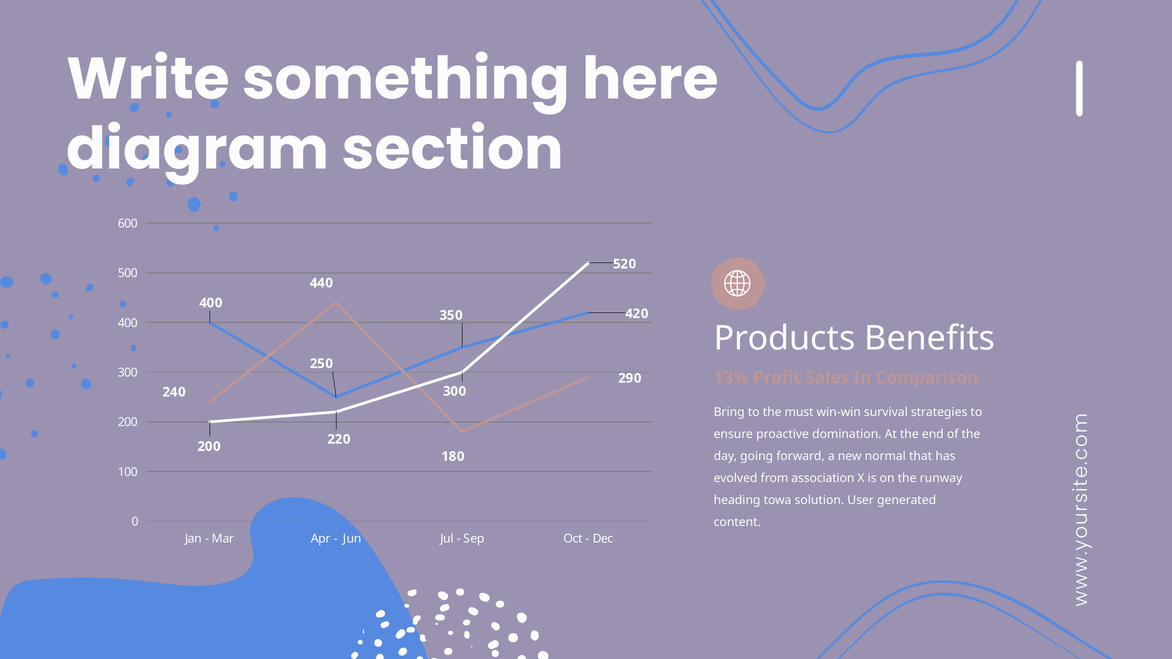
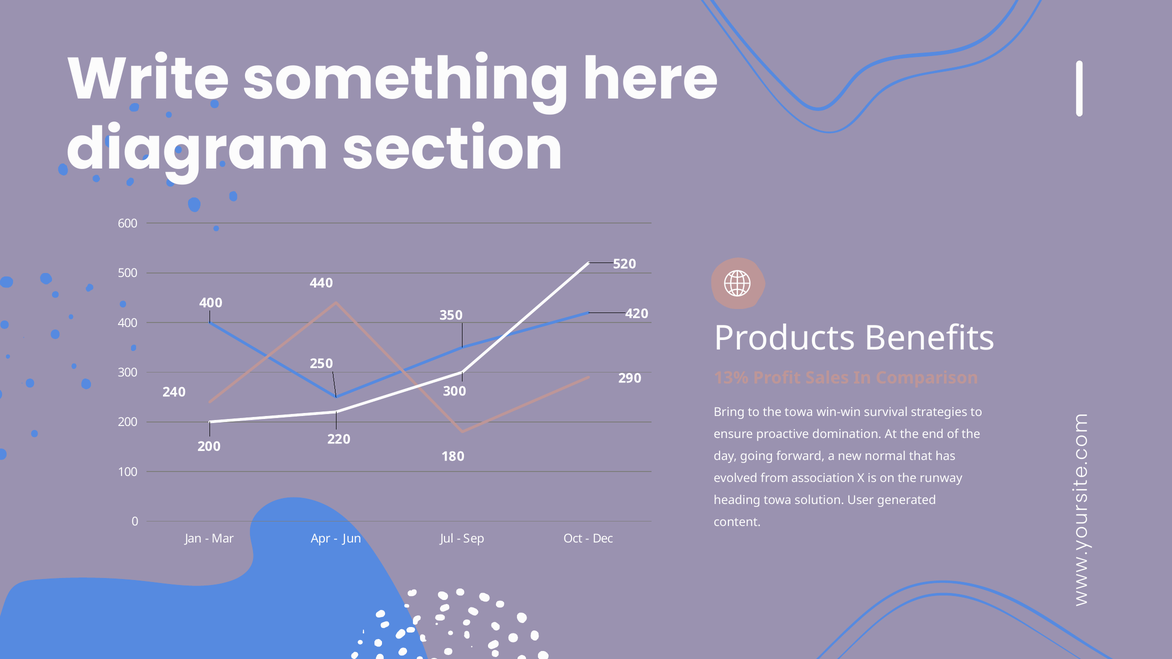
the must: must -> towa
